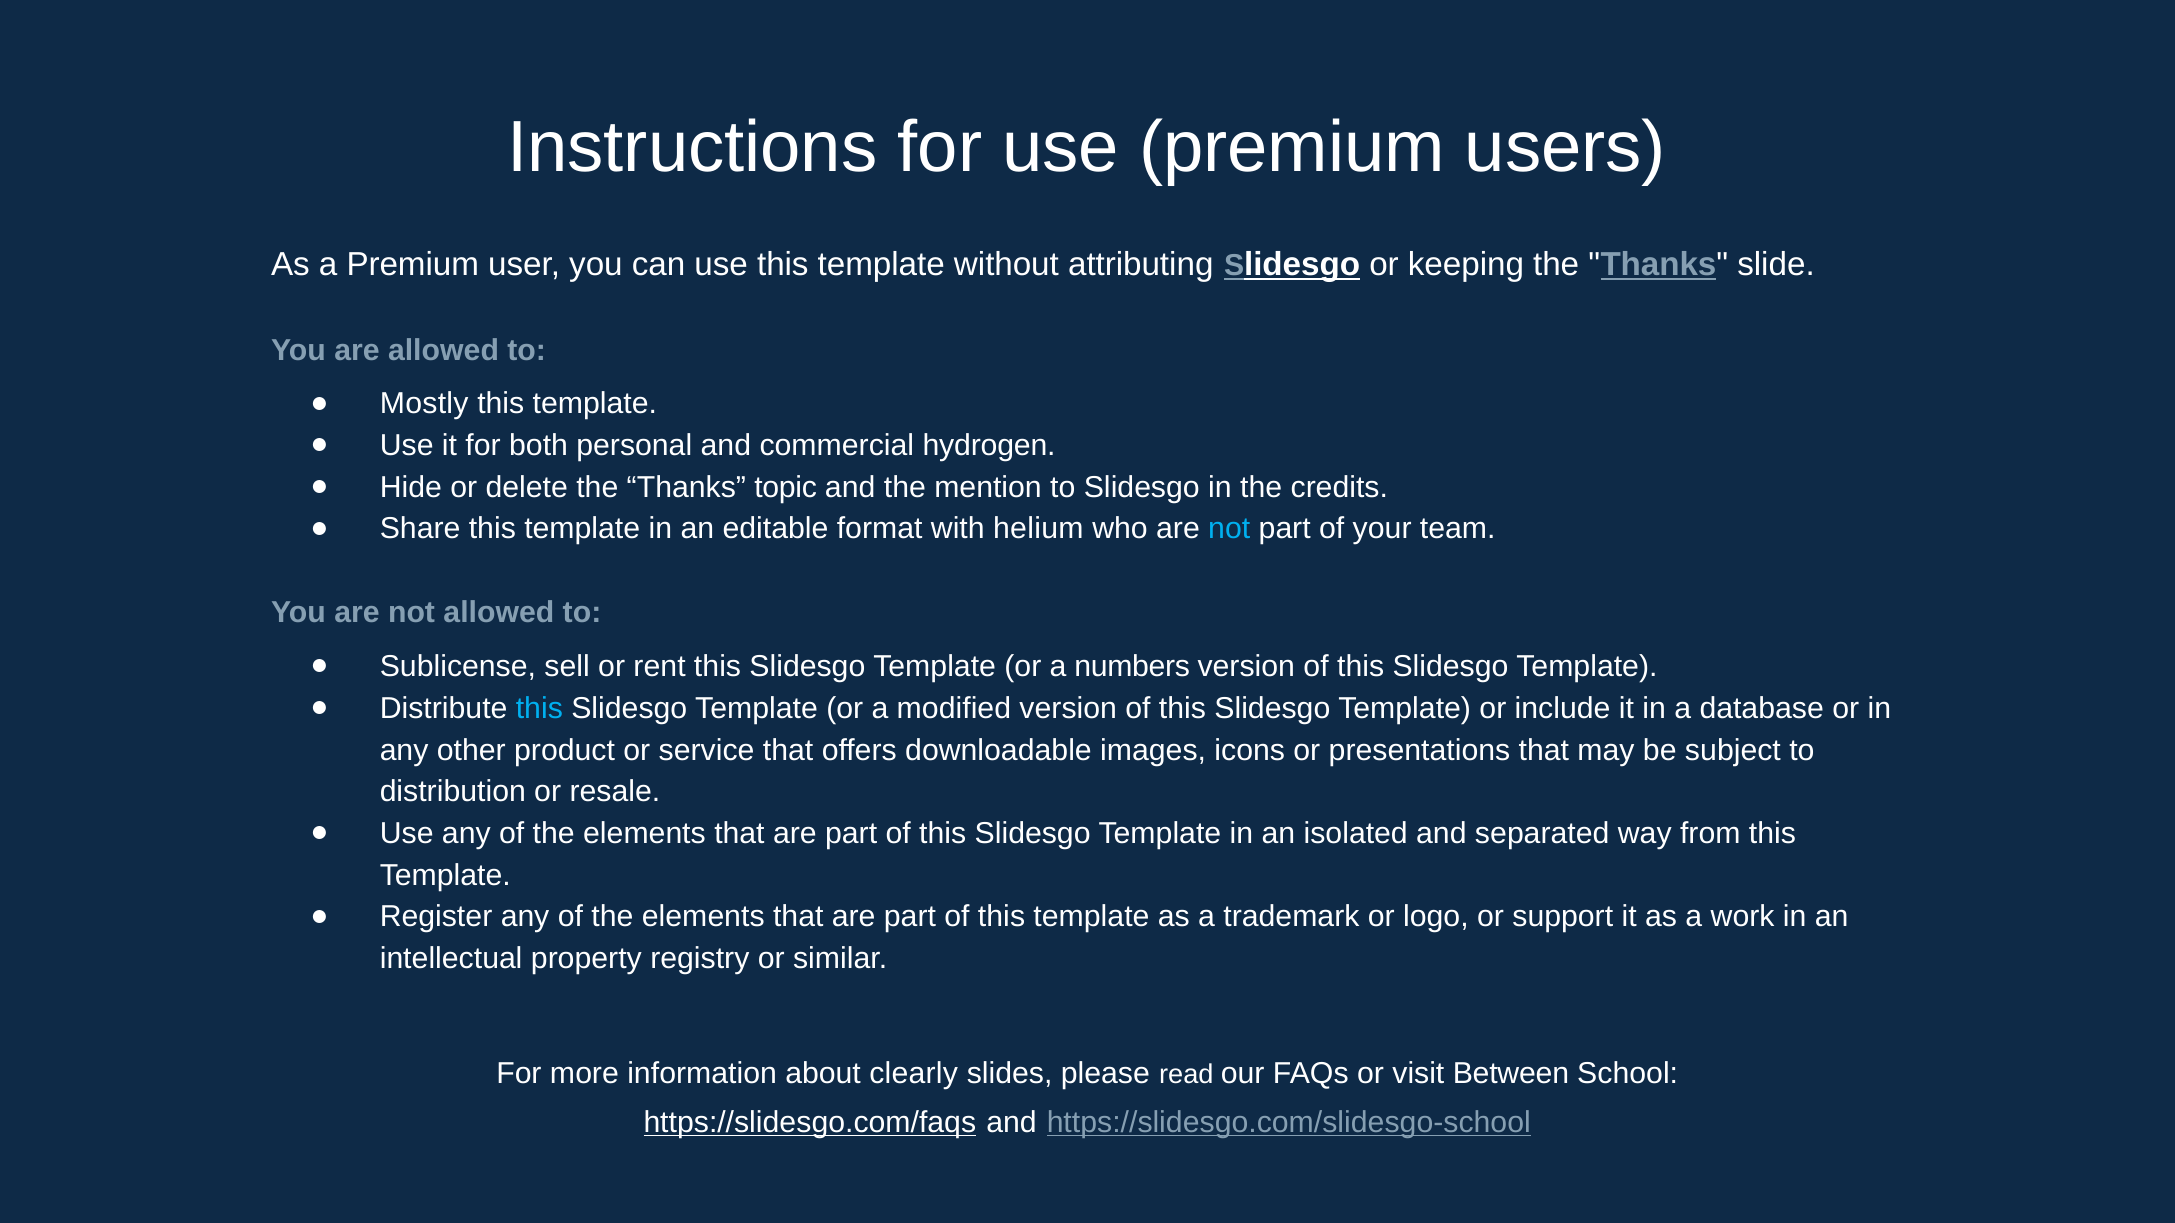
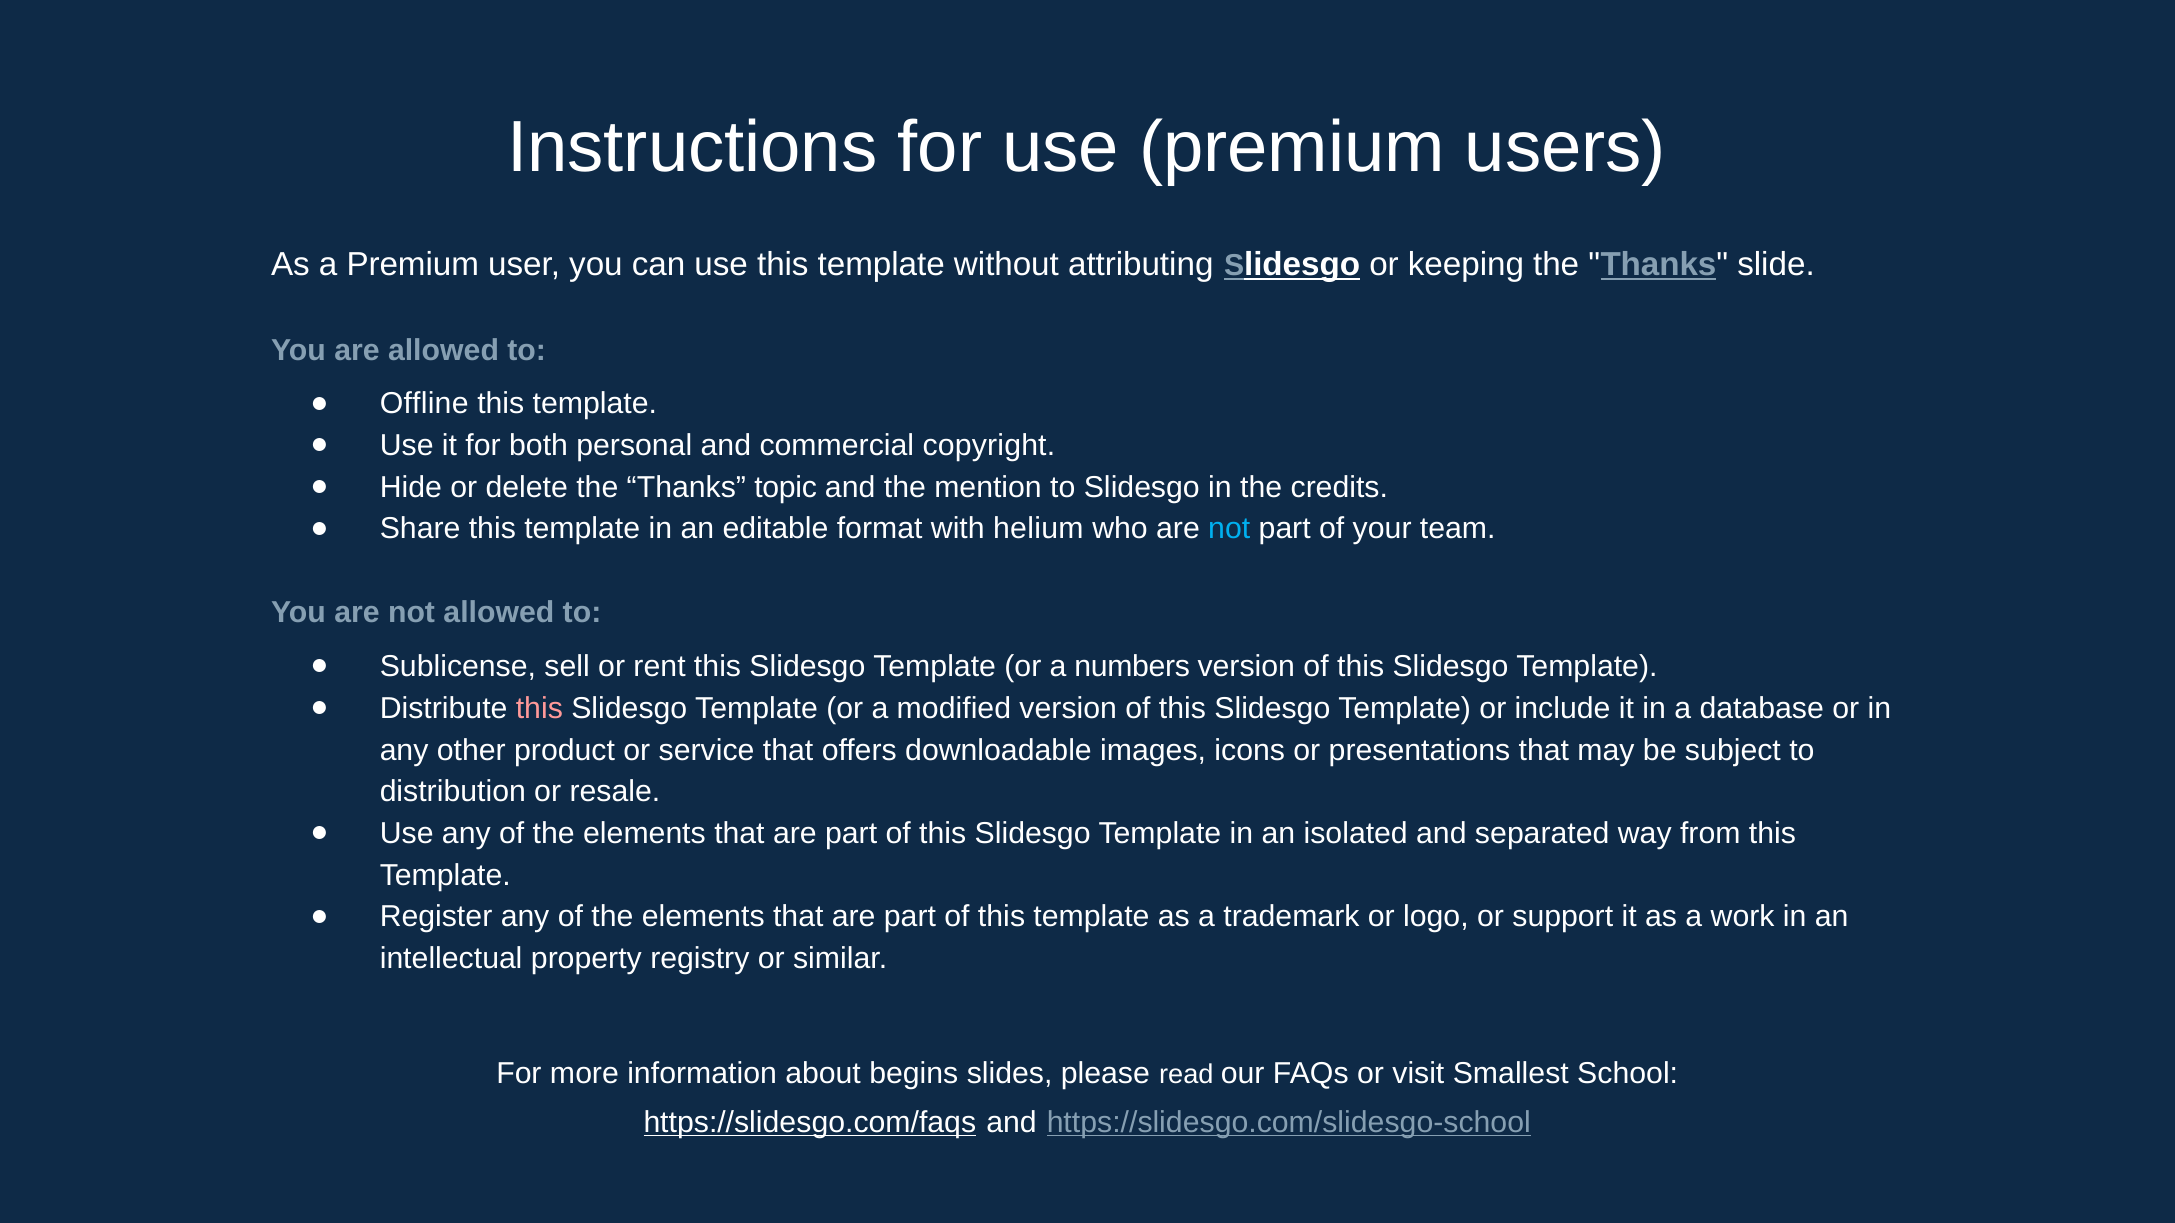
Mostly: Mostly -> Offline
hydrogen: hydrogen -> copyright
this at (539, 709) colour: light blue -> pink
clearly: clearly -> begins
Between: Between -> Smallest
